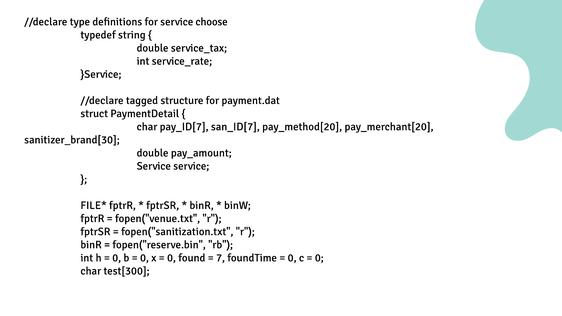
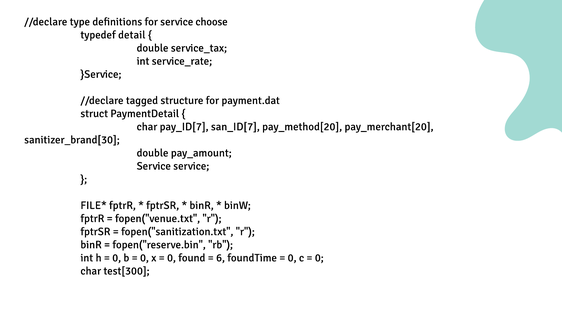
string: string -> detail
7: 7 -> 6
